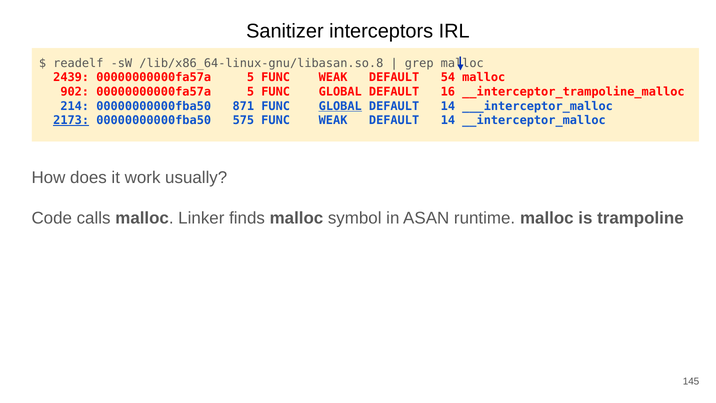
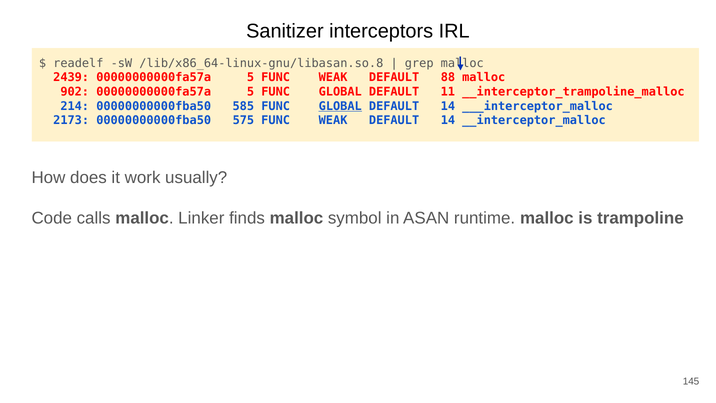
54: 54 -> 88
16: 16 -> 11
871: 871 -> 585
2173 underline: present -> none
